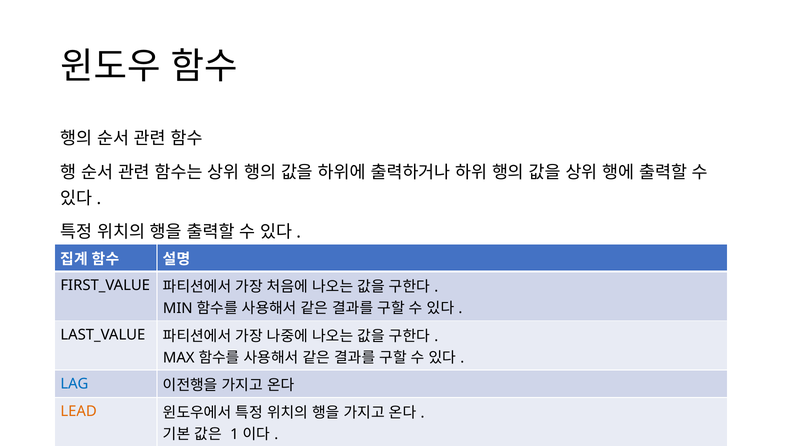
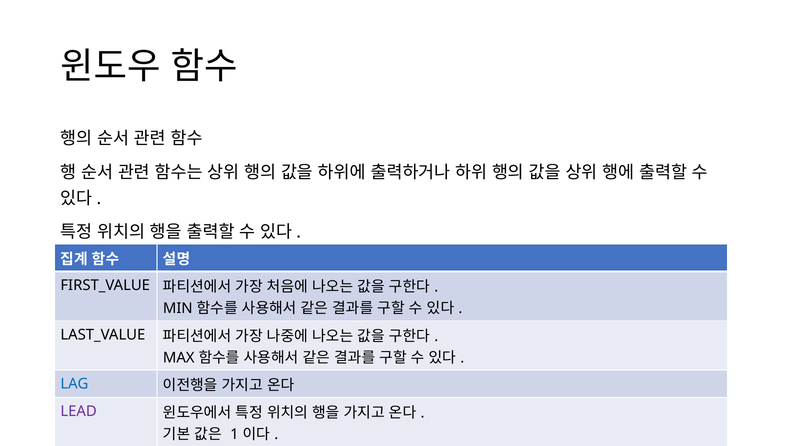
LEAD colour: orange -> purple
